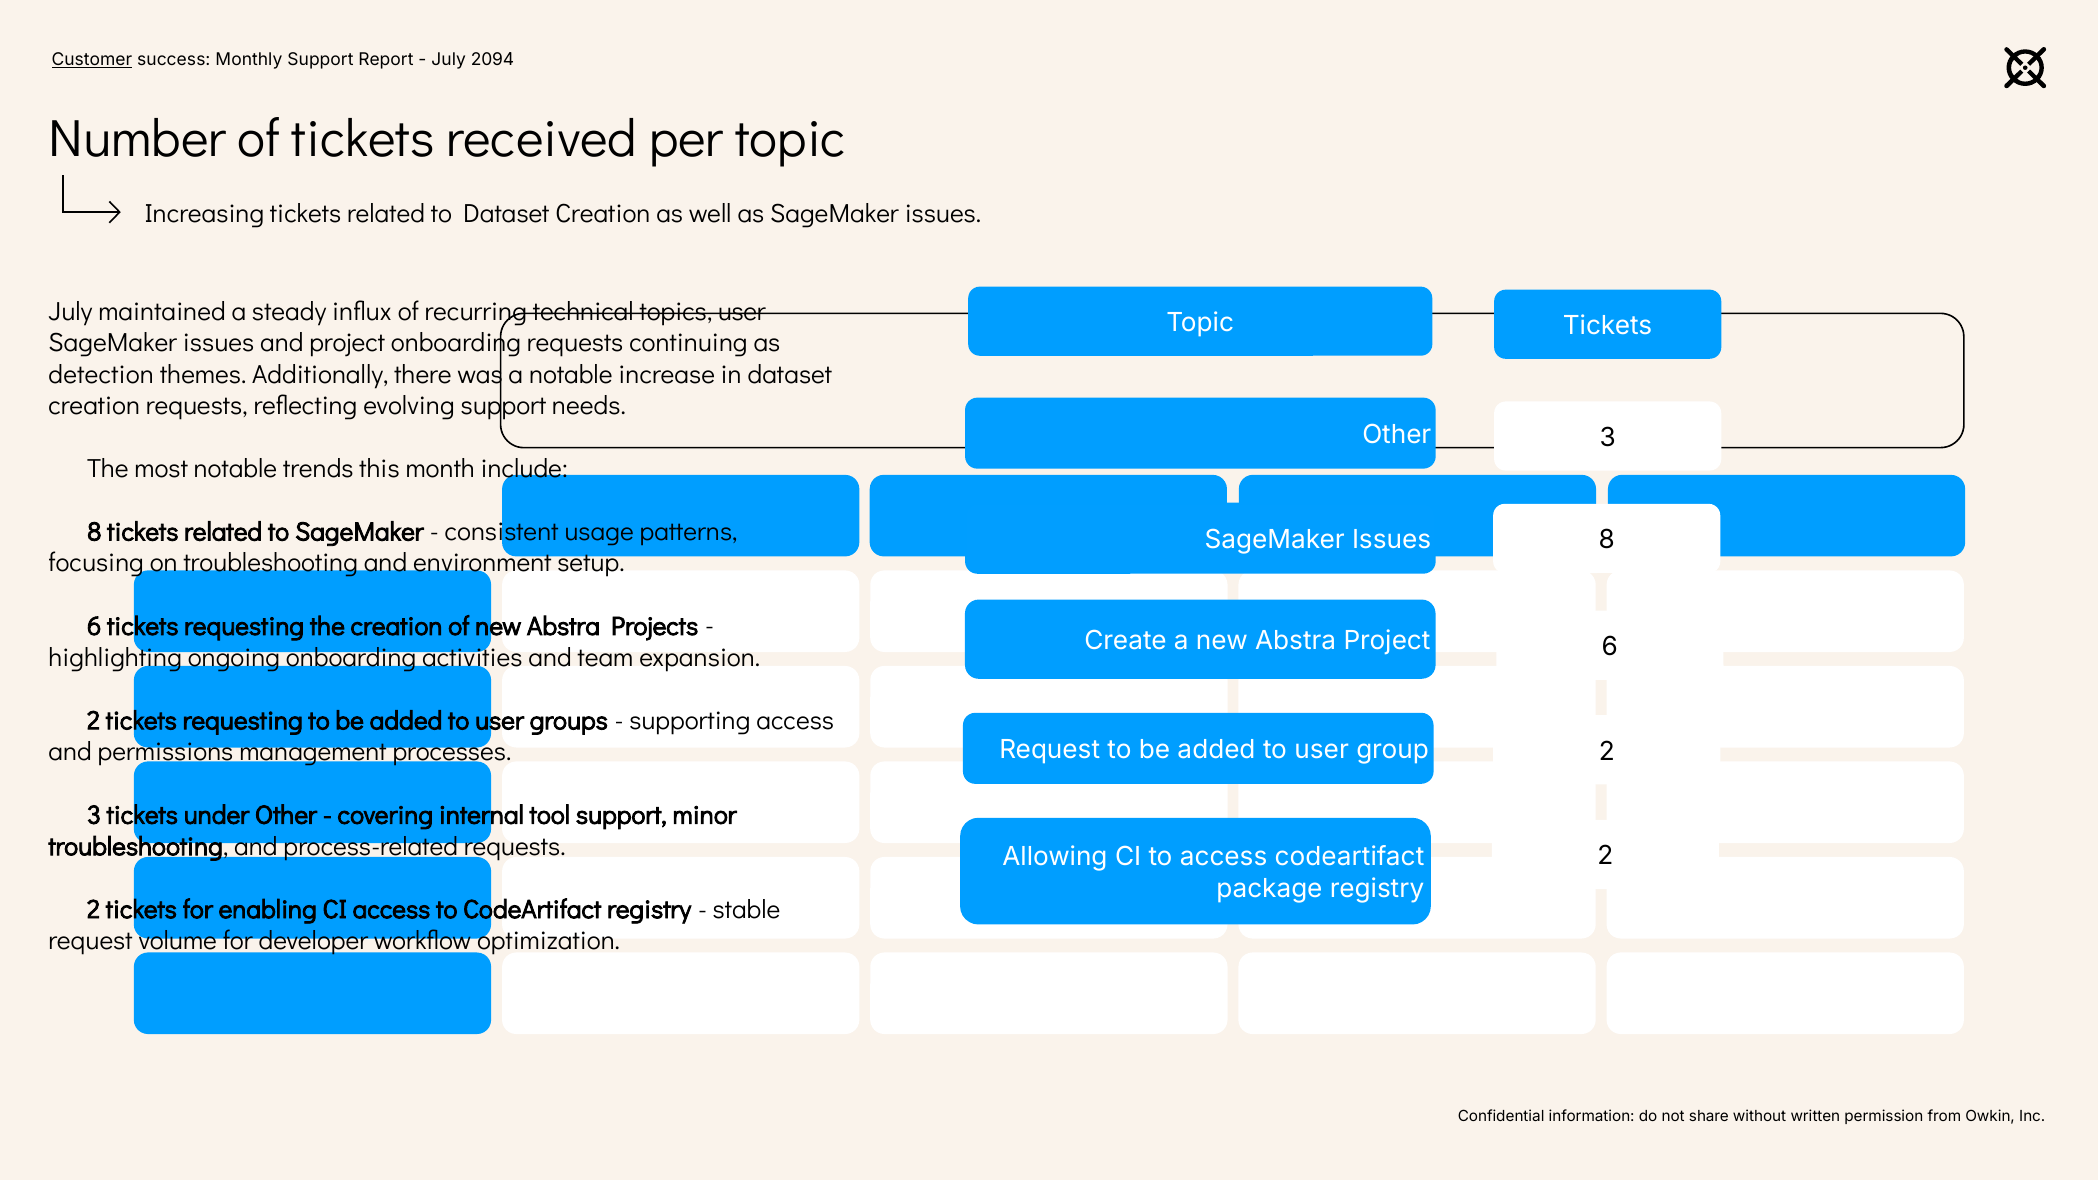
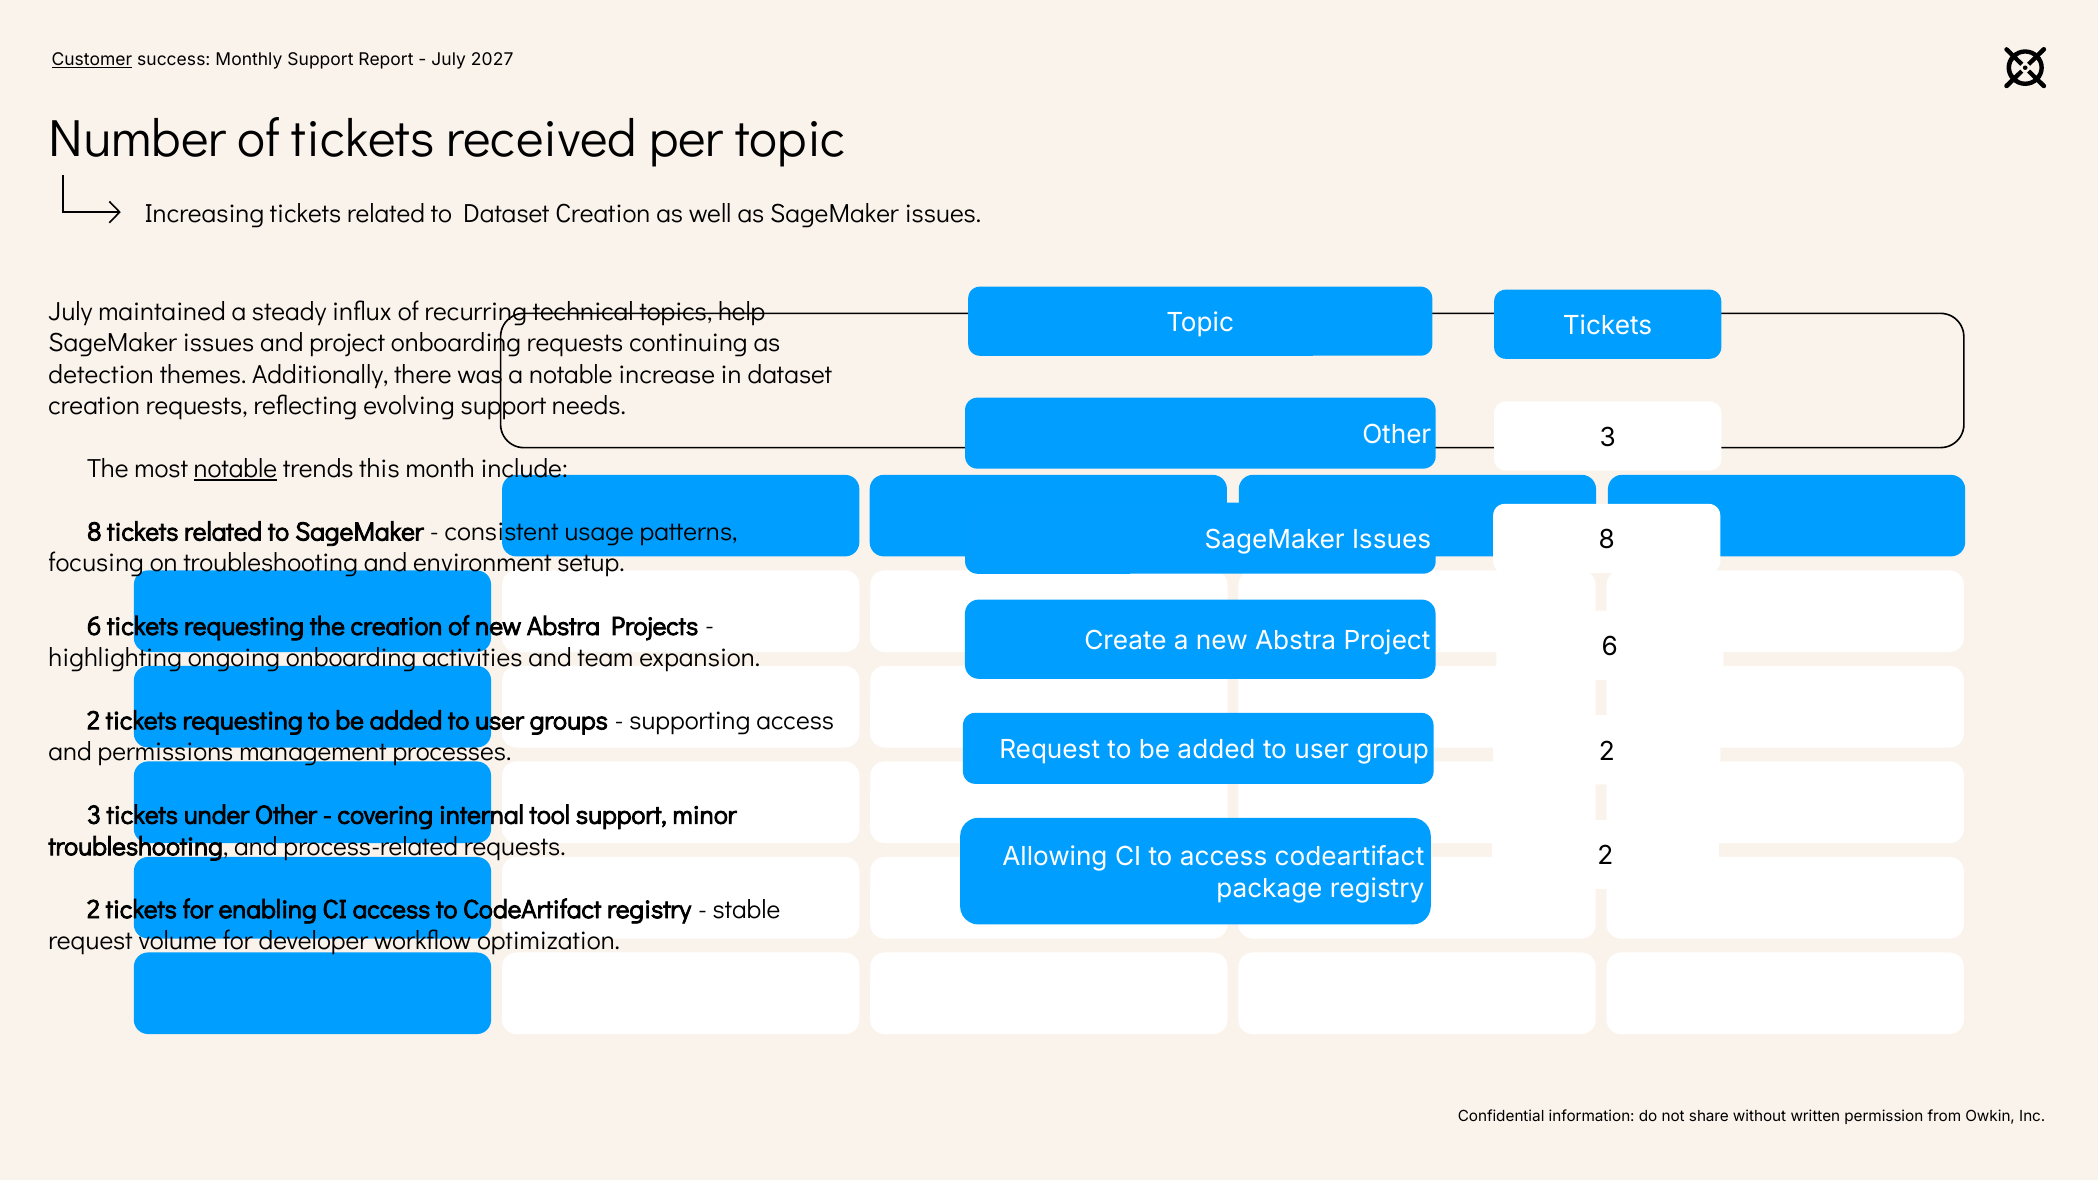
2094: 2094 -> 2027
topics user: user -> help
notable at (235, 469) underline: none -> present
